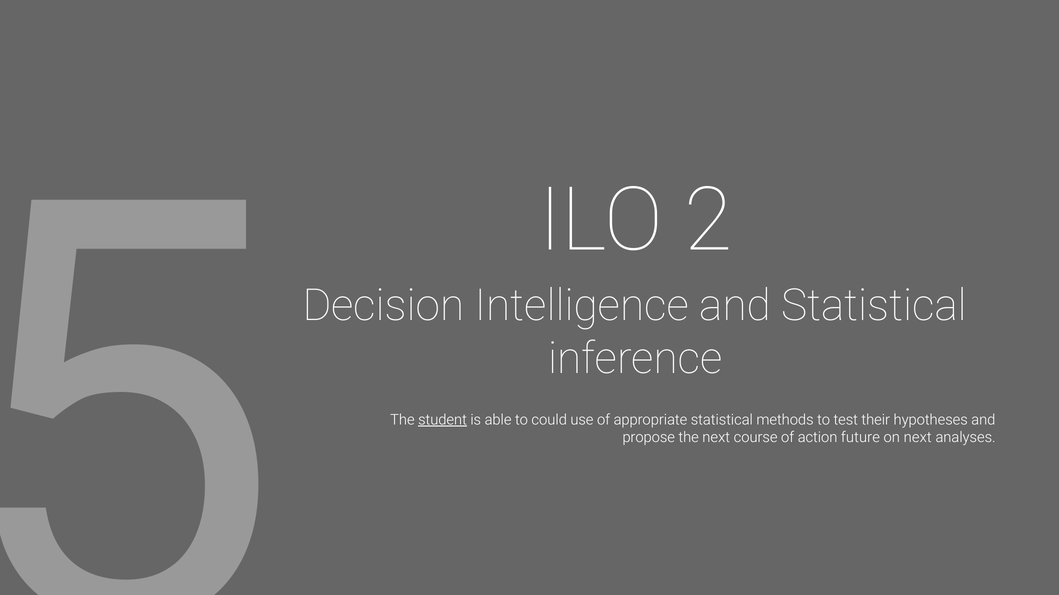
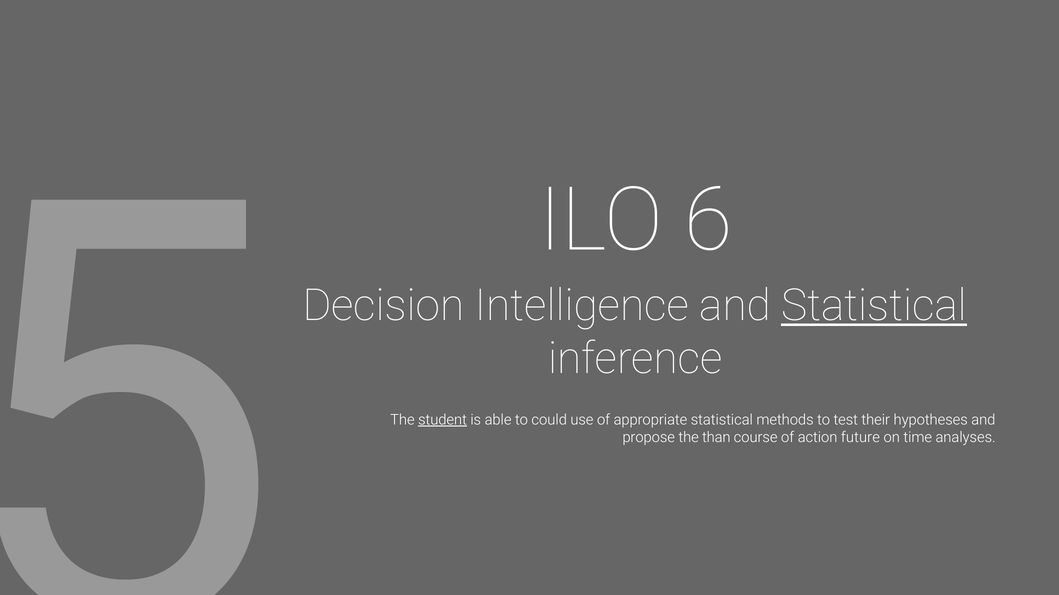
2: 2 -> 6
Statistical at (874, 306) underline: none -> present
the next: next -> than
on next: next -> time
